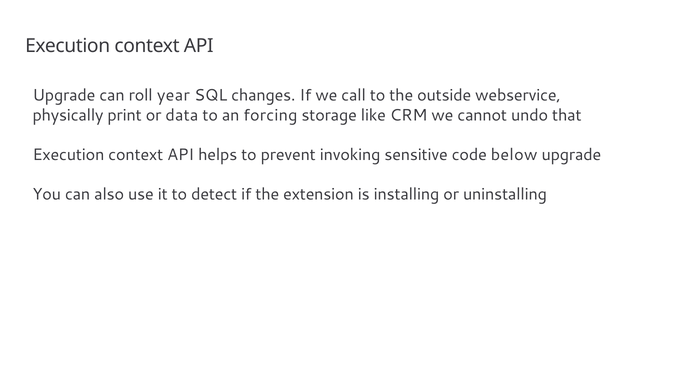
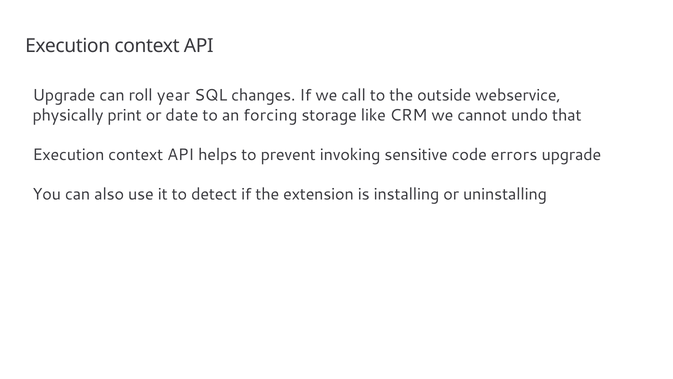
data: data -> date
below: below -> errors
